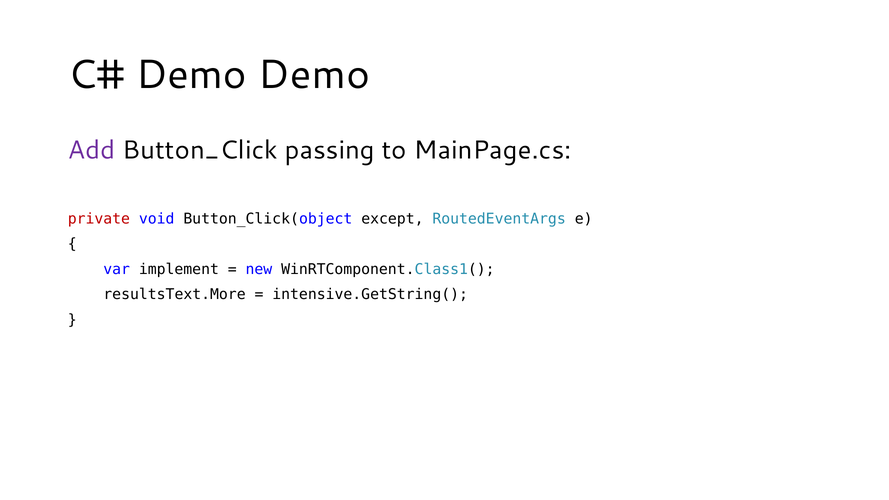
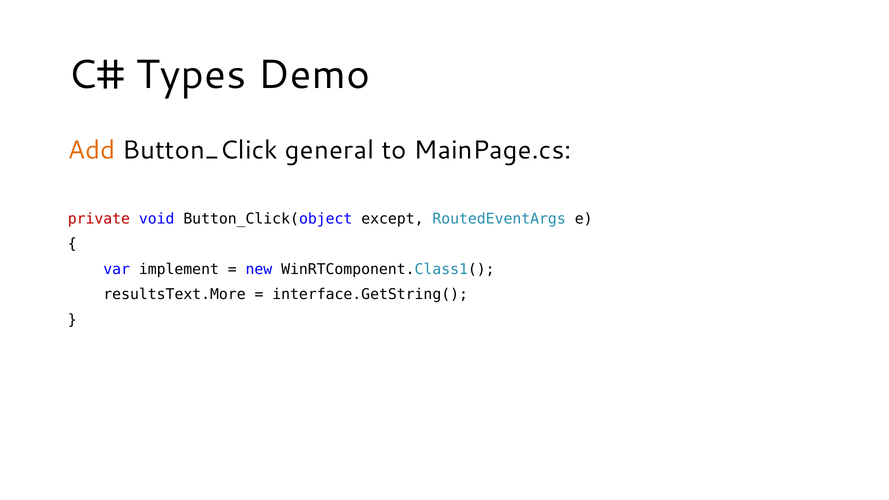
Demo at (191, 75): Demo -> Types
Add colour: purple -> orange
passing: passing -> general
intensive.GetString(: intensive.GetString( -> interface.GetString(
